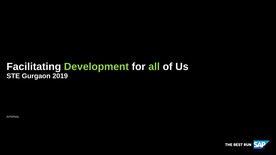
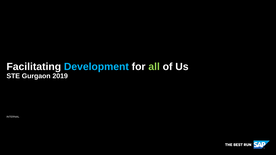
Development colour: light green -> light blue
